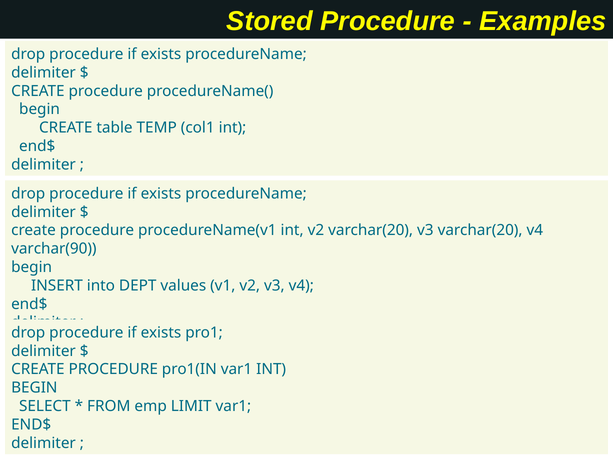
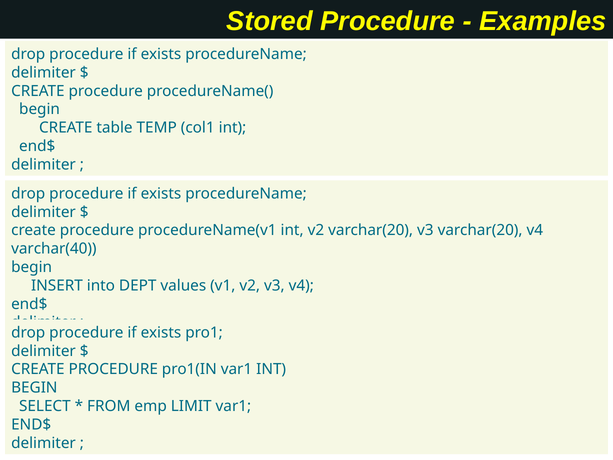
varchar(90: varchar(90 -> varchar(40
